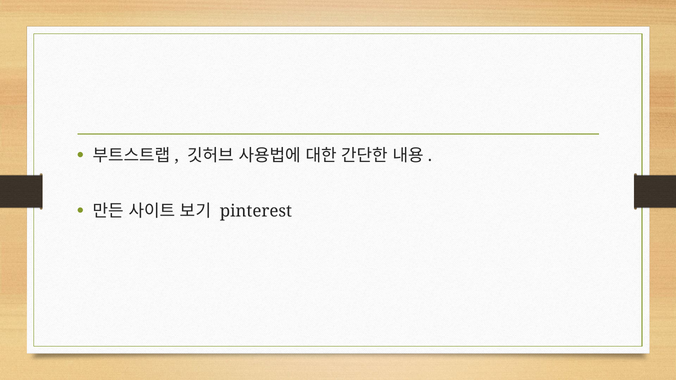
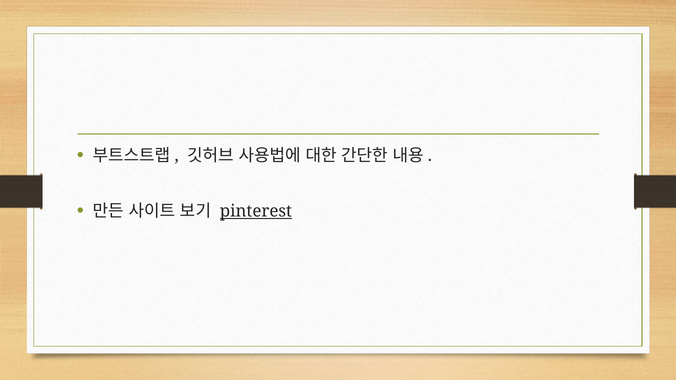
pinterest underline: none -> present
